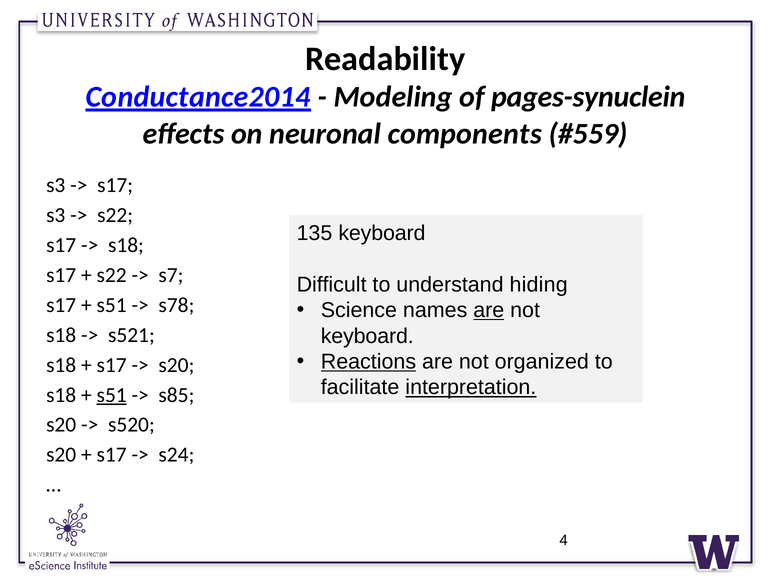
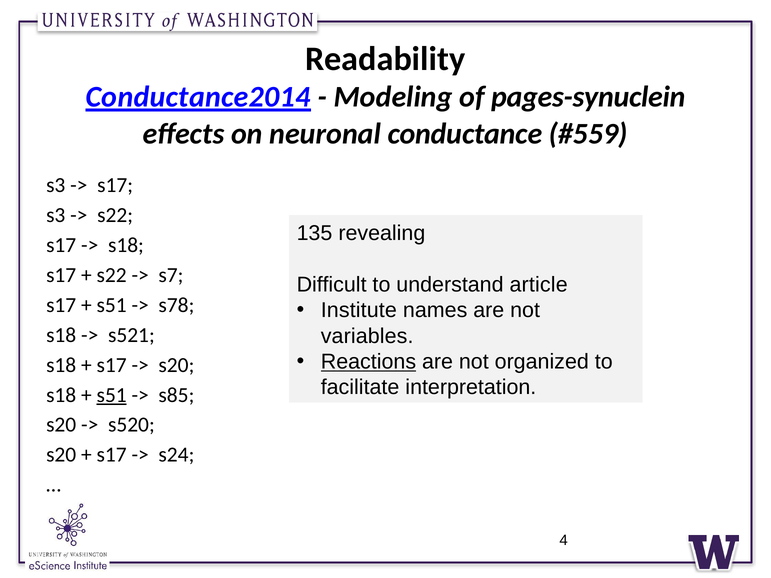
components: components -> conductance
135 keyboard: keyboard -> revealing
hiding: hiding -> article
Science: Science -> Institute
are at (489, 310) underline: present -> none
keyboard at (367, 336): keyboard -> variables
interpretation underline: present -> none
